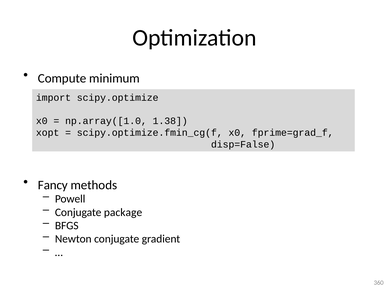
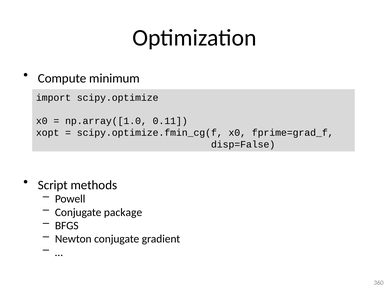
1.38: 1.38 -> 0.11
Fancy: Fancy -> Script
